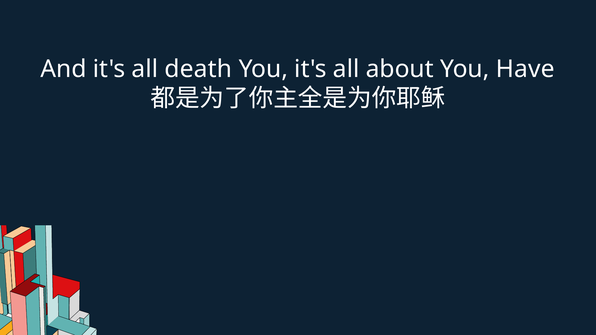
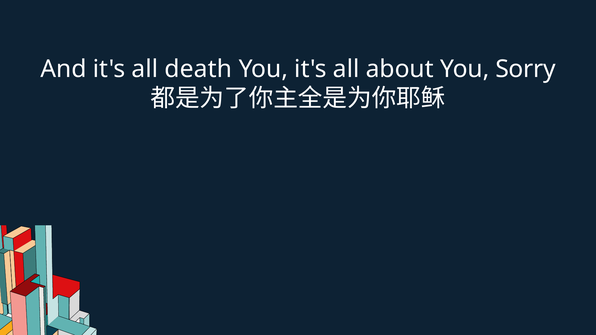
Have: Have -> Sorry
